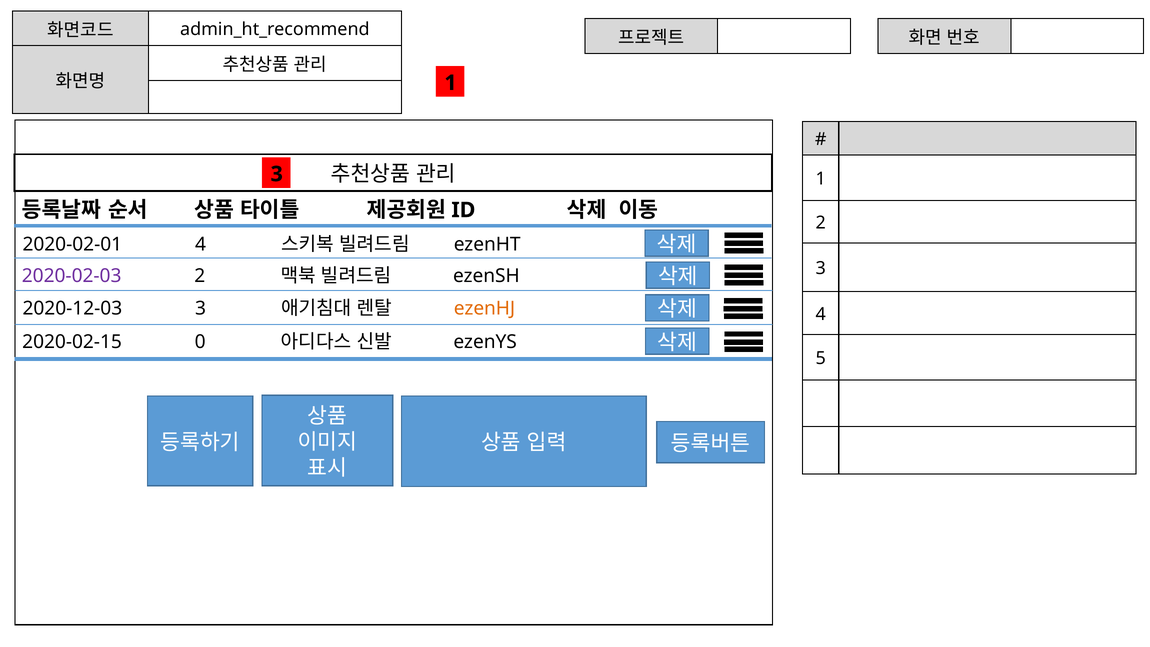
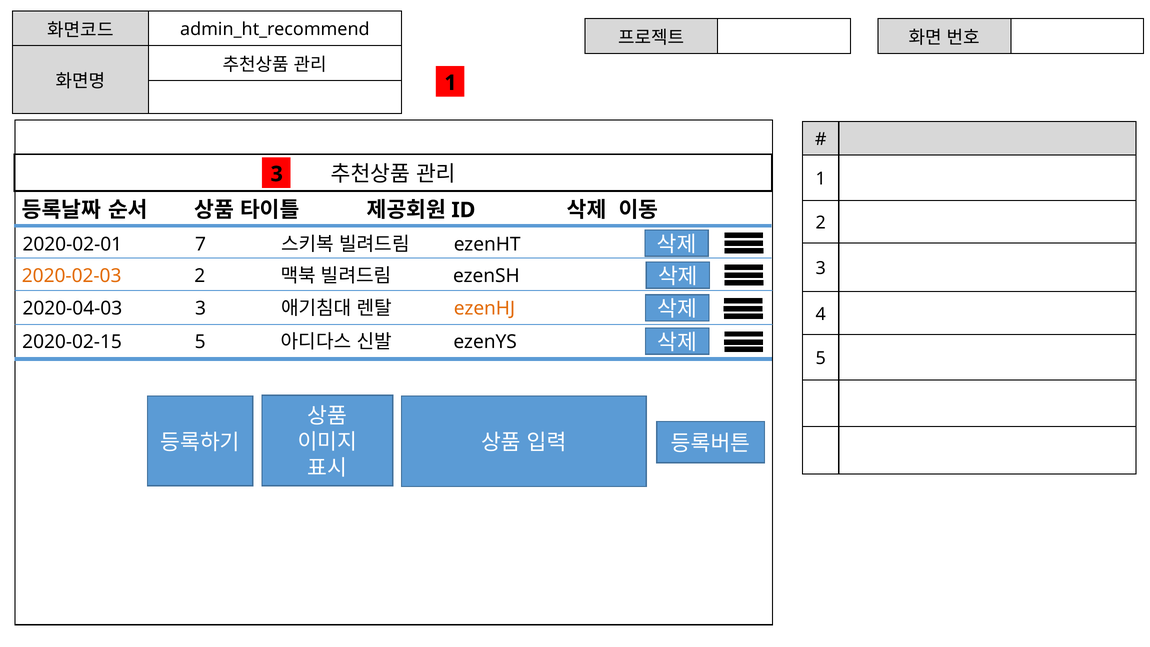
2020-02-01 4: 4 -> 7
2020-02-03 colour: purple -> orange
2020-12-03: 2020-12-03 -> 2020-04-03
2020-02-15 0: 0 -> 5
